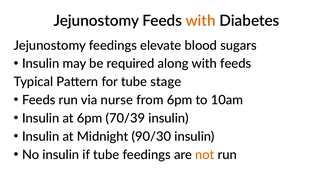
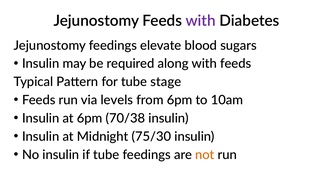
with at (201, 21) colour: orange -> purple
nurse: nurse -> levels
70/39: 70/39 -> 70/38
90/30: 90/30 -> 75/30
